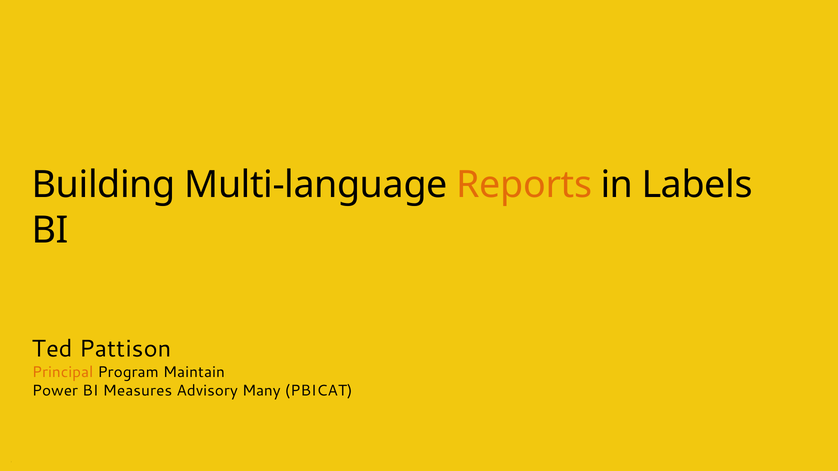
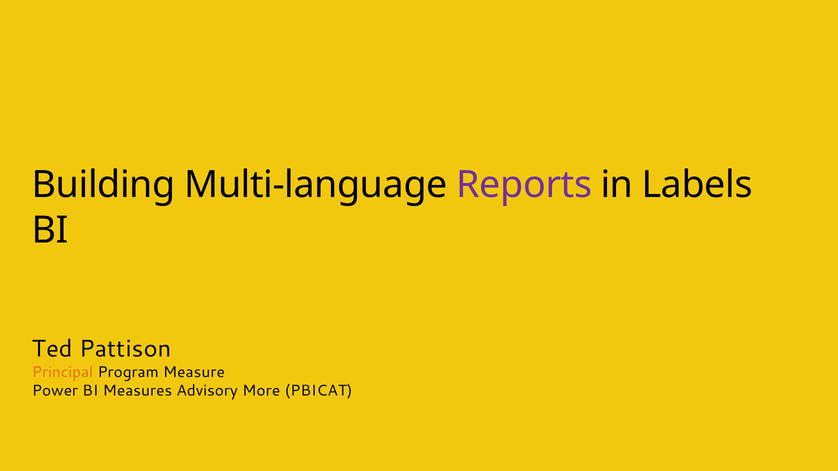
Reports colour: orange -> purple
Maintain: Maintain -> Measure
Many: Many -> More
